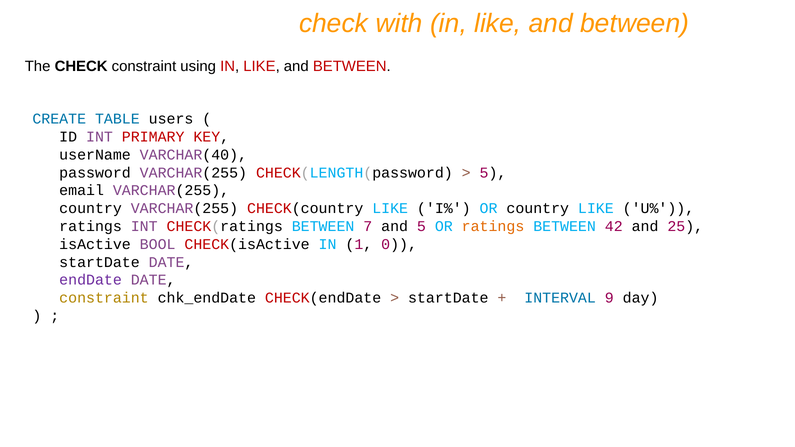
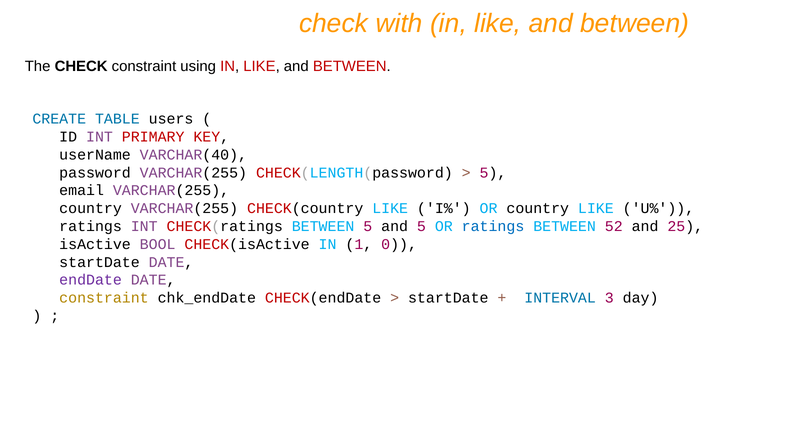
BETWEEN 7: 7 -> 5
ratings at (493, 226) colour: orange -> blue
42: 42 -> 52
9: 9 -> 3
